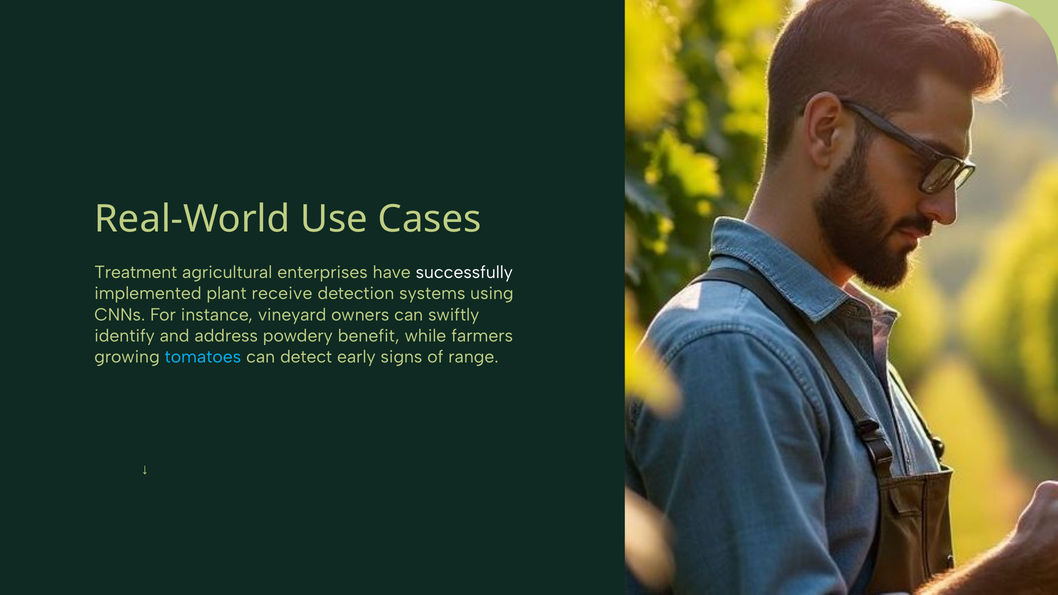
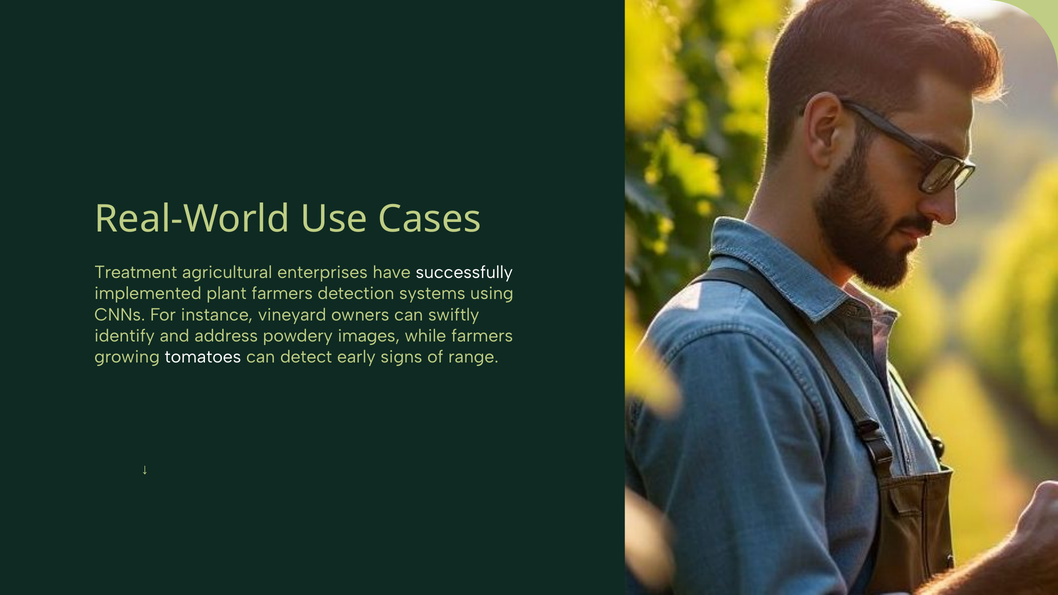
plant receive: receive -> farmers
benefit: benefit -> images
tomatoes colour: light blue -> white
